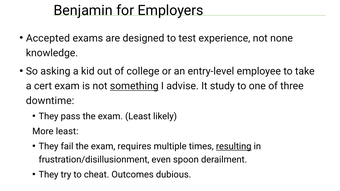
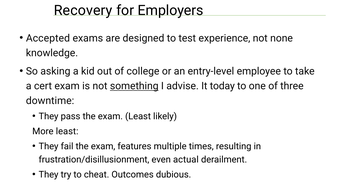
Benjamin: Benjamin -> Recovery
study: study -> today
requires: requires -> features
resulting underline: present -> none
spoon: spoon -> actual
